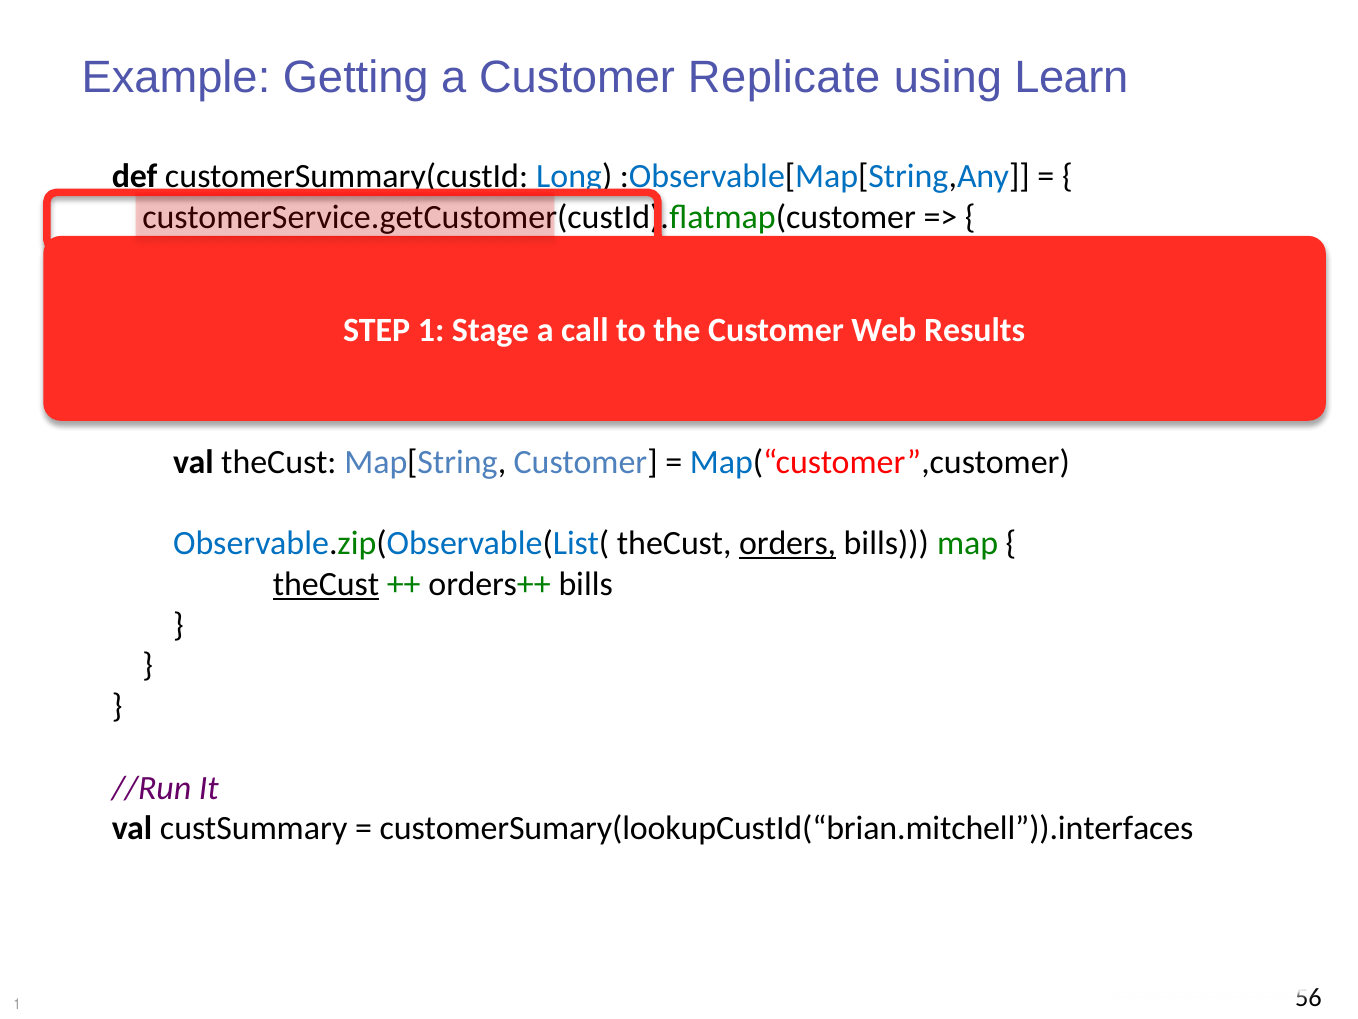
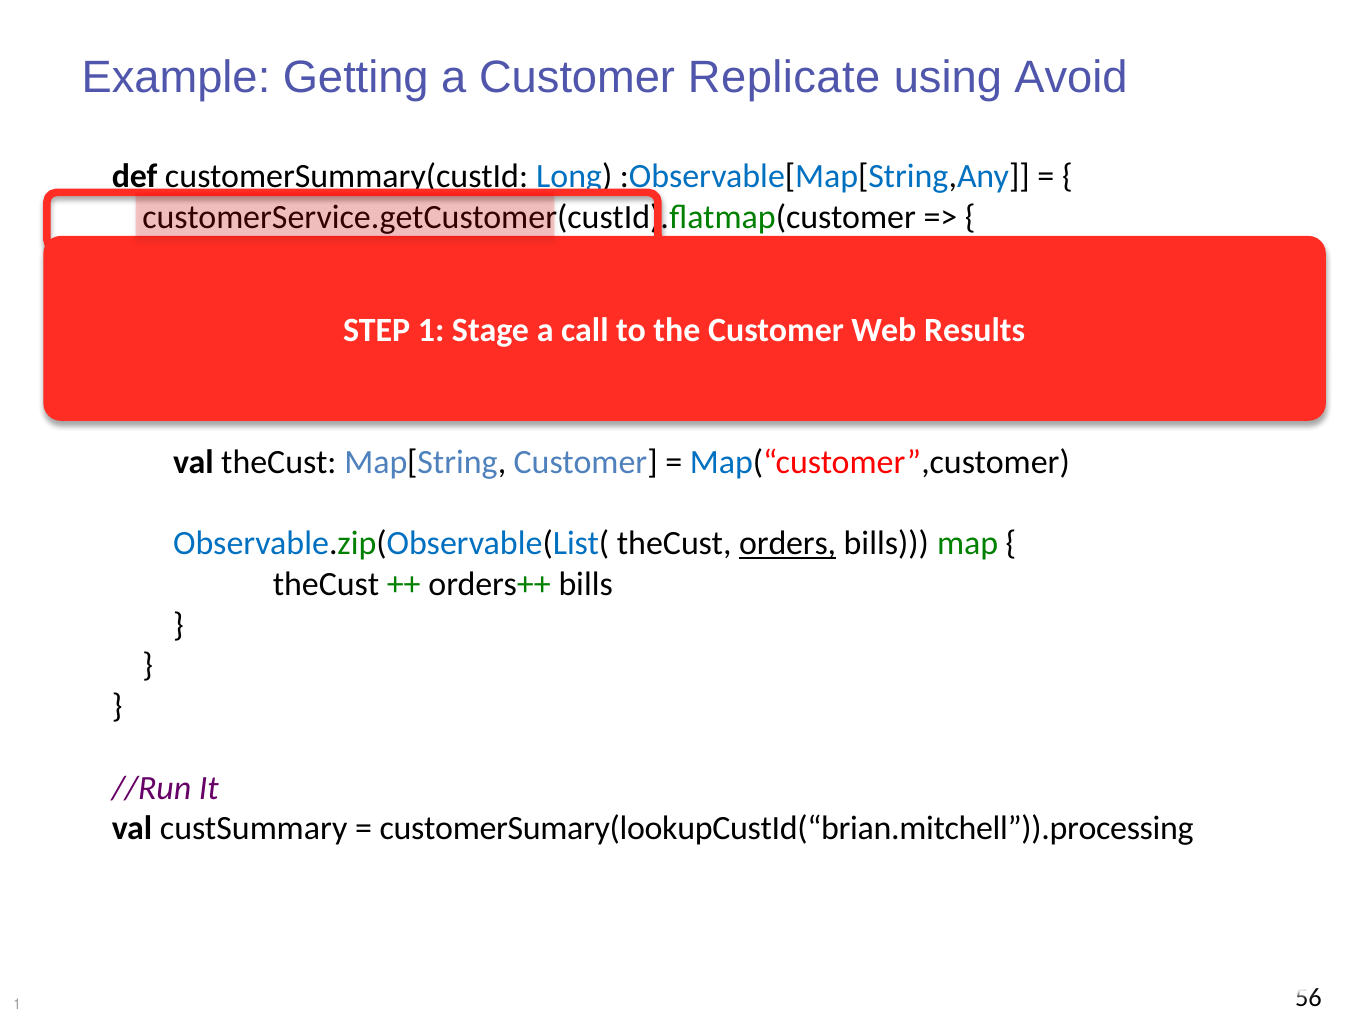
Learn: Learn -> Avoid
theCust at (326, 584) underline: present -> none
customerSumary(lookupCustId(“brian.mitchell”)).interfaces: customerSumary(lookupCustId(“brian.mitchell”)).interfaces -> customerSumary(lookupCustId(“brian.mitchell”)).processing
